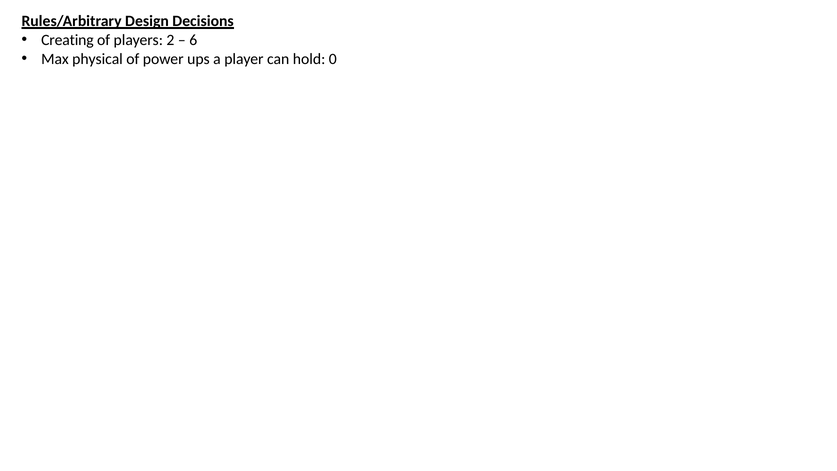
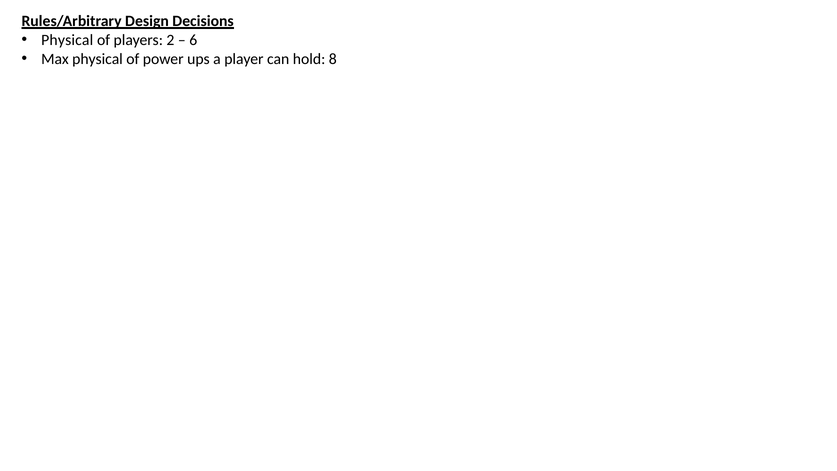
Creating at (67, 40): Creating -> Physical
0: 0 -> 8
